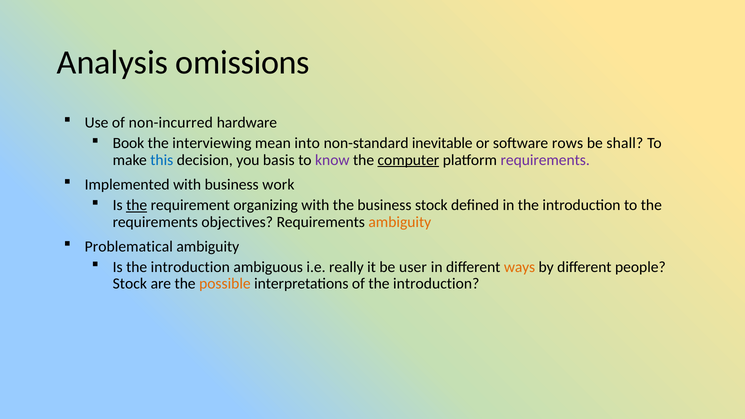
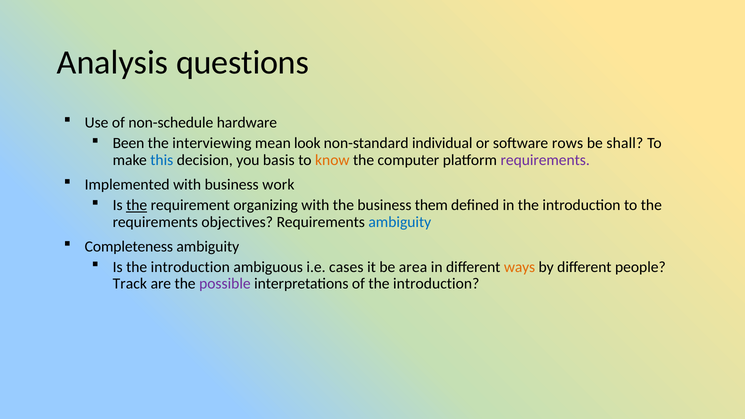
omissions: omissions -> questions
non-incurred: non-incurred -> non-schedule
Book: Book -> Been
into: into -> look
inevitable: inevitable -> individual
know colour: purple -> orange
computer underline: present -> none
business stock: stock -> them
ambiguity at (400, 222) colour: orange -> blue
Problematical: Problematical -> Completeness
really: really -> cases
user: user -> area
Stock at (130, 284): Stock -> Track
possible colour: orange -> purple
